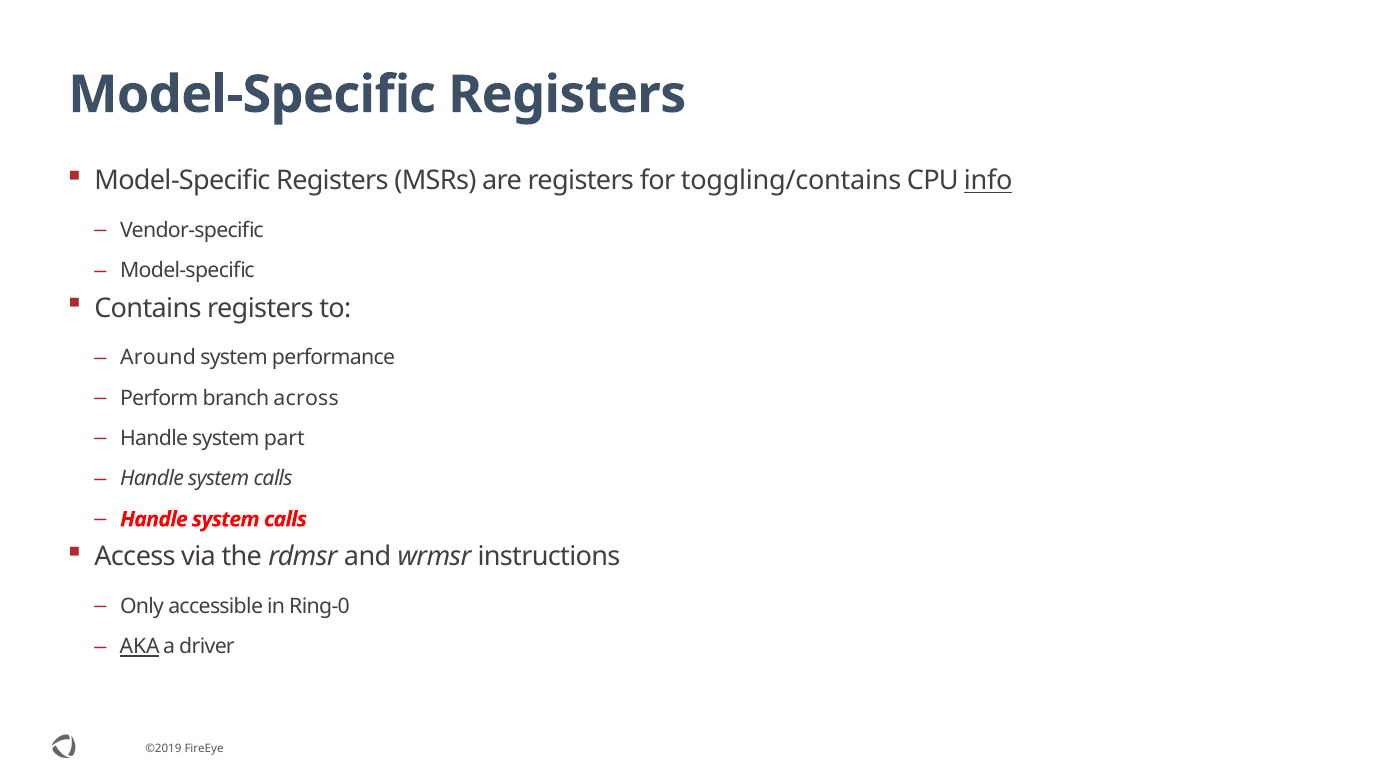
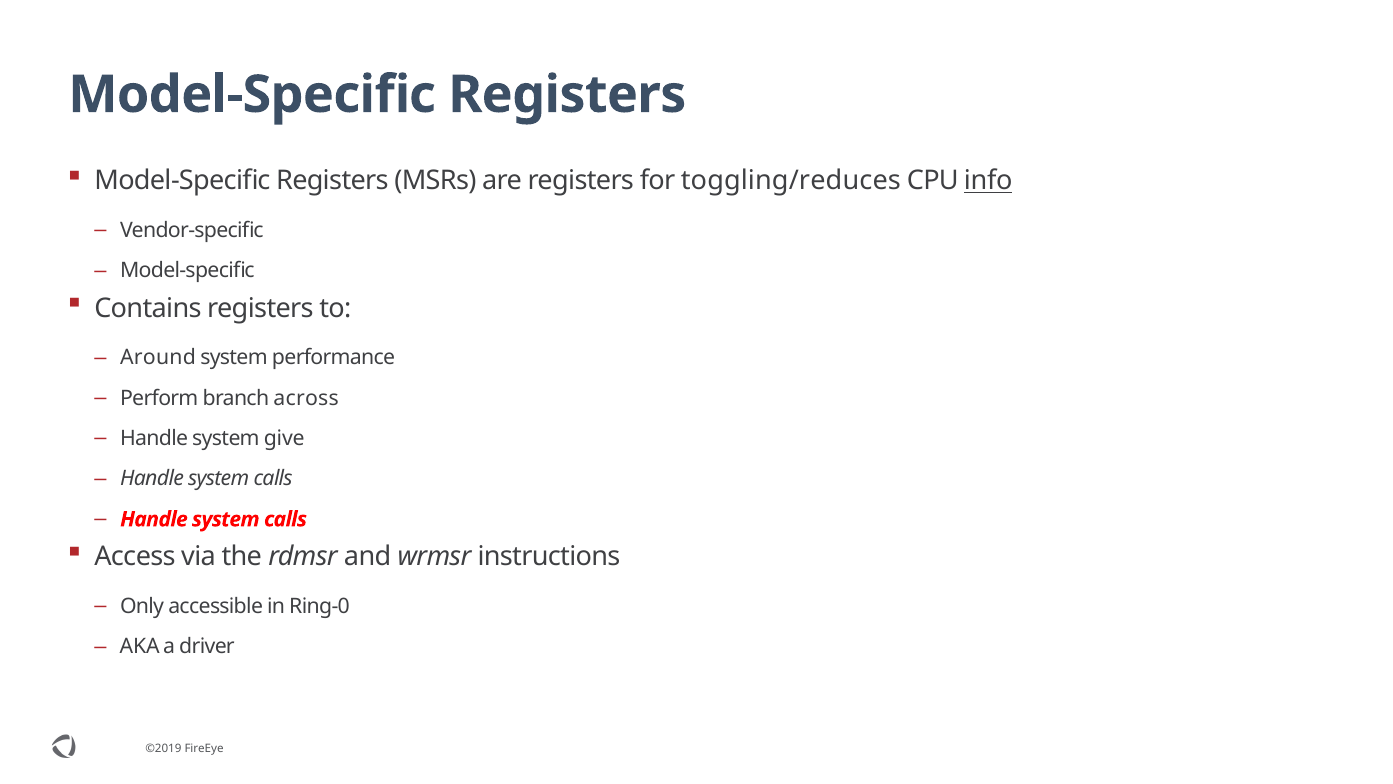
toggling/contains: toggling/contains -> toggling/reduces
part: part -> give
AKA underline: present -> none
